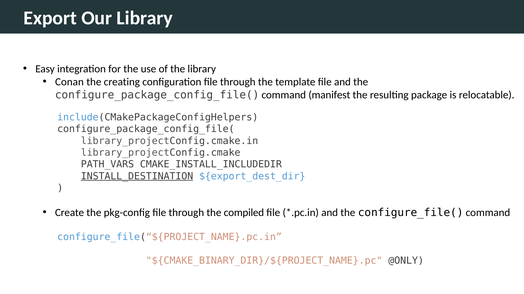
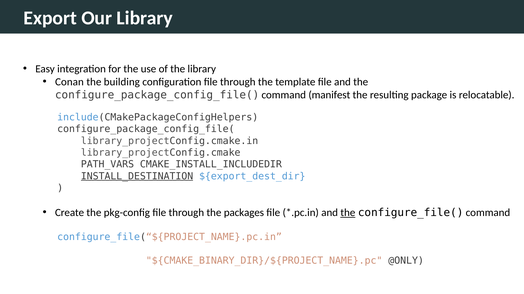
creating: creating -> building
compiled: compiled -> packages
the at (348, 213) underline: none -> present
